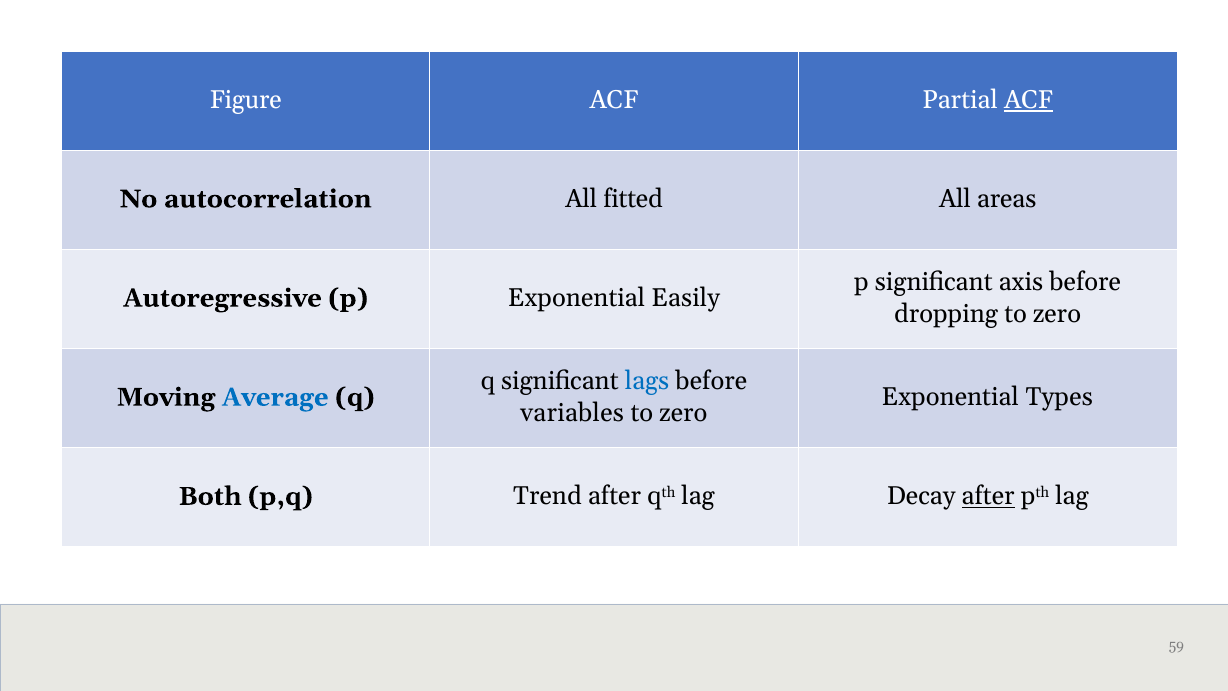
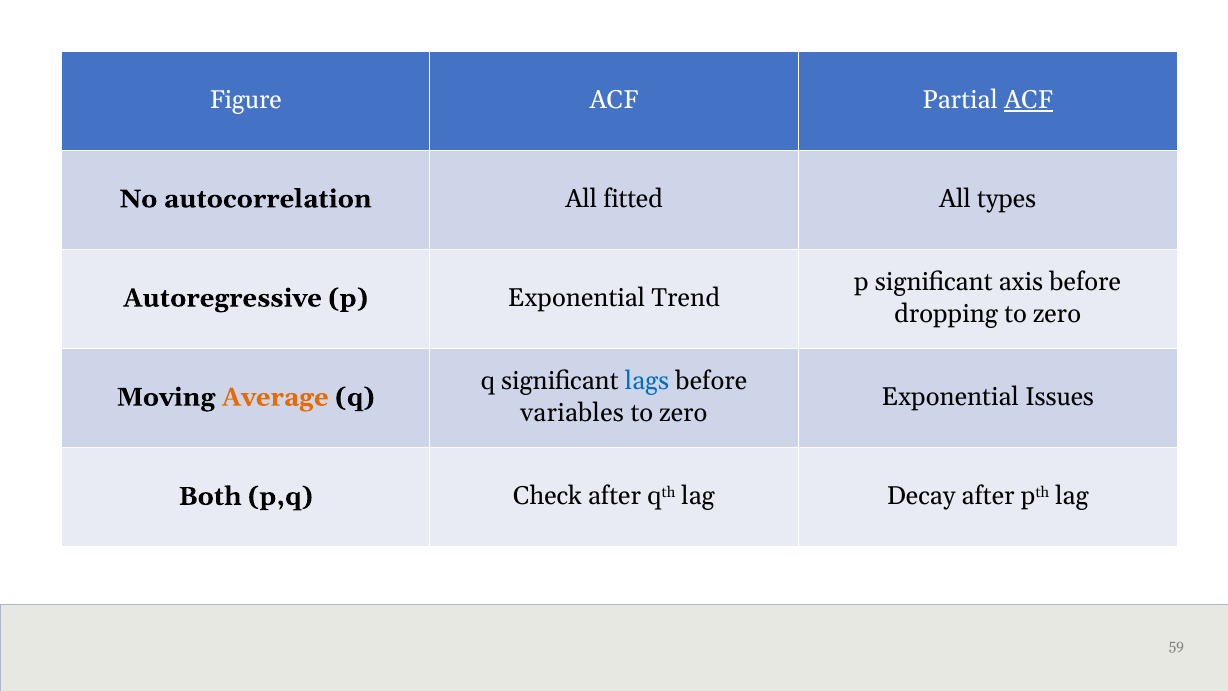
areas: areas -> types
Easily: Easily -> Trend
Average colour: blue -> orange
Types: Types -> Issues
Trend: Trend -> Check
after at (988, 496) underline: present -> none
